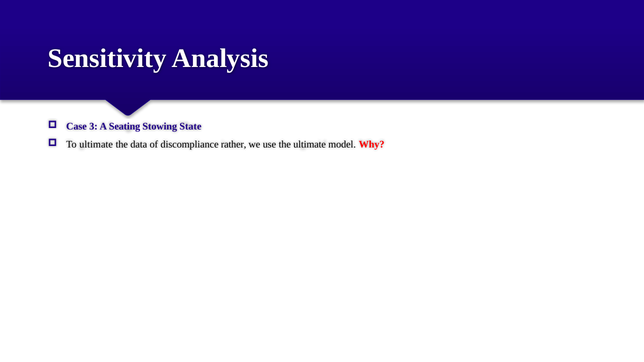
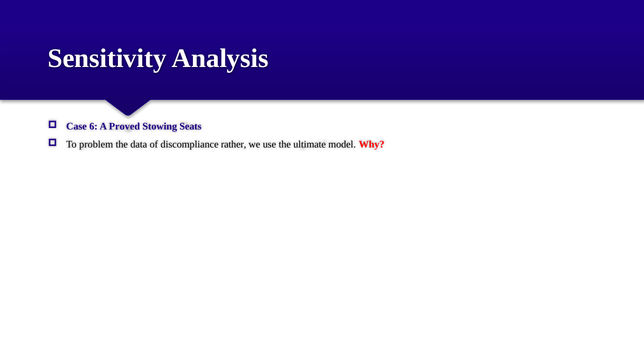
3: 3 -> 6
Seating: Seating -> Proved
State: State -> Seats
To ultimate: ultimate -> problem
